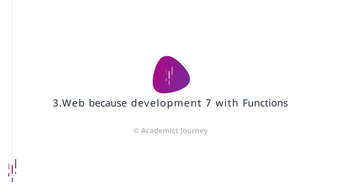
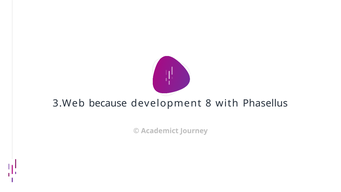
7: 7 -> 8
Functions: Functions -> Phasellus
